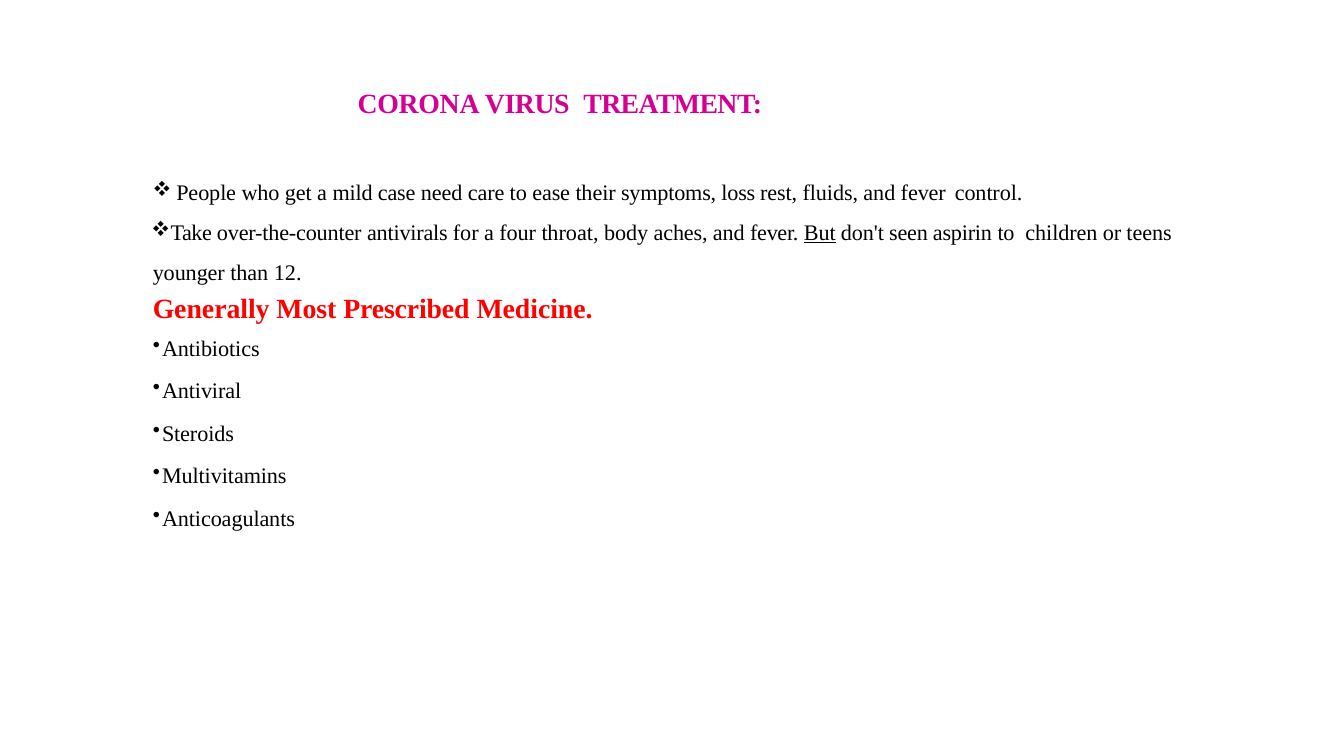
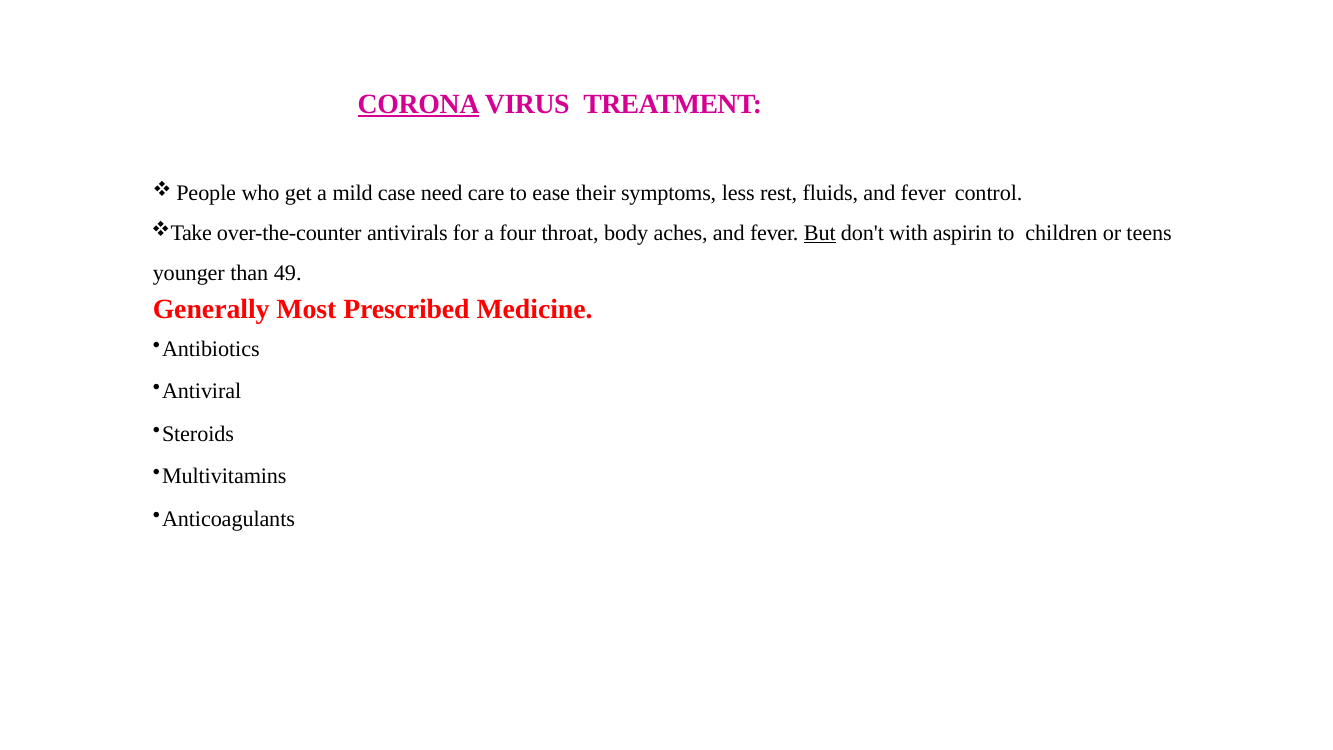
CORONA underline: none -> present
loss: loss -> less
seen: seen -> with
12: 12 -> 49
